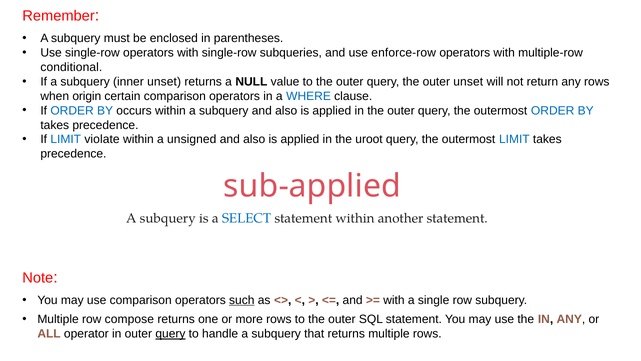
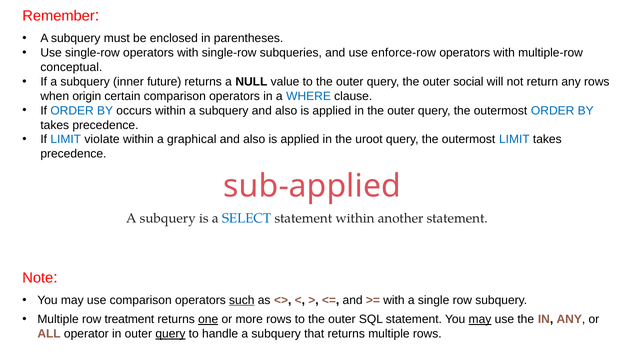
conditional: conditional -> conceptual
inner unset: unset -> future
outer unset: unset -> social
unsigned: unsigned -> graphical
compose: compose -> treatment
one underline: none -> present
may at (480, 319) underline: none -> present
